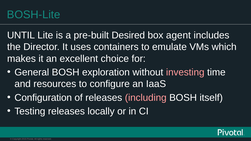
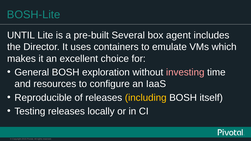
Desired: Desired -> Several
Configuration: Configuration -> Reproducible
including colour: pink -> yellow
